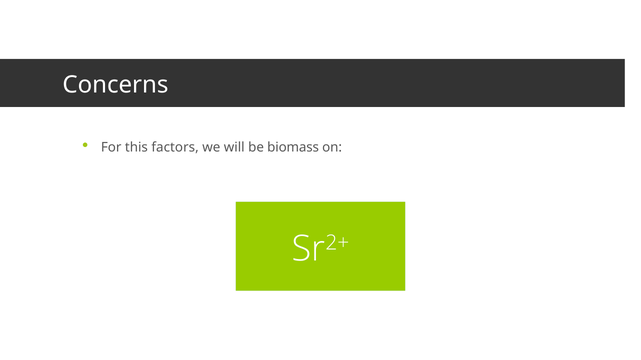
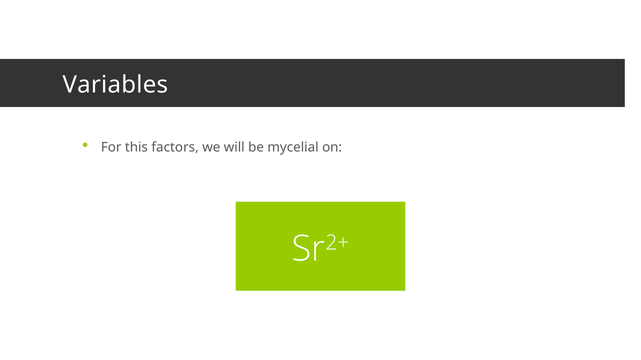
Concerns: Concerns -> Variables
biomass: biomass -> mycelial
